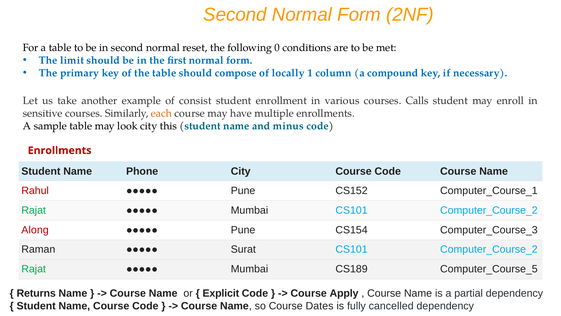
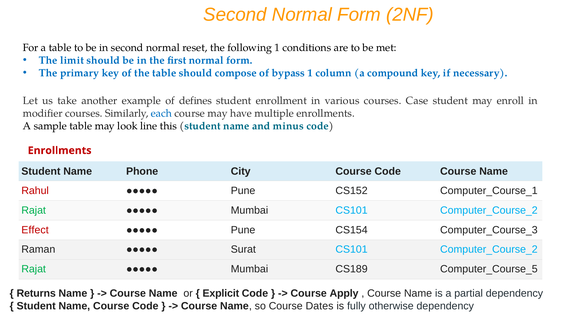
following 0: 0 -> 1
locally: locally -> bypass
consist: consist -> defines
Calls: Calls -> Case
sensitive: sensitive -> modifier
each colour: orange -> blue
look city: city -> line
Along: Along -> Effect
cancelled: cancelled -> otherwise
